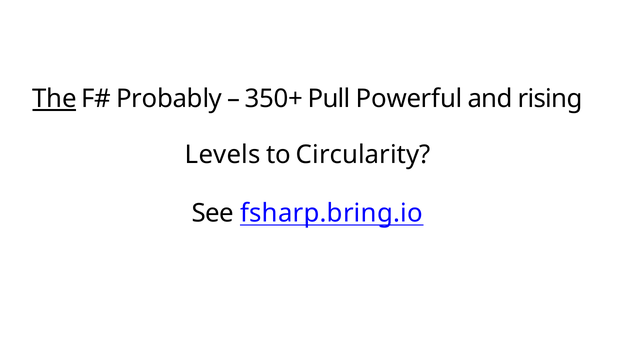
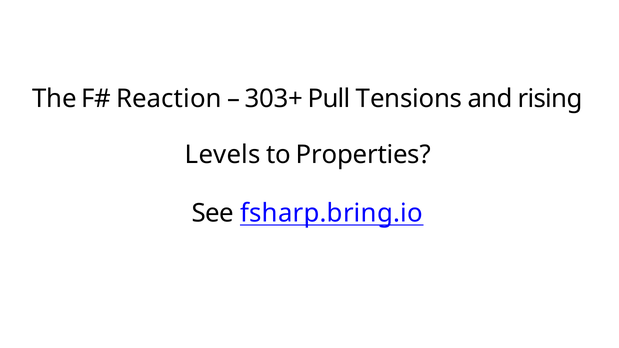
The underline: present -> none
Probably: Probably -> Reaction
350+: 350+ -> 303+
Powerful: Powerful -> Tensions
Circularity: Circularity -> Properties
